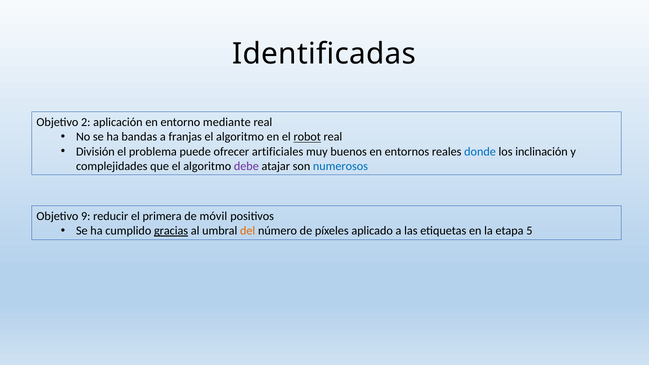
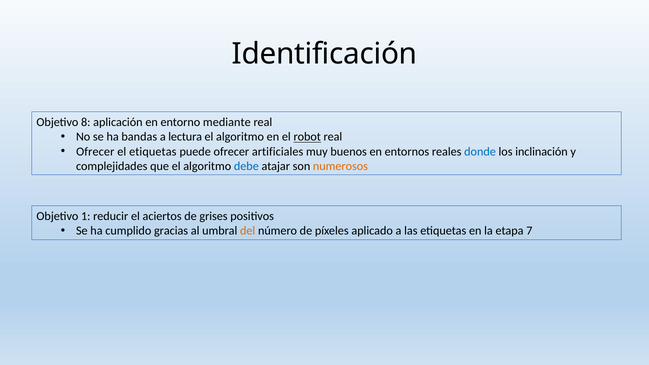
Identificadas: Identificadas -> Identificación
2: 2 -> 8
franjas: franjas -> lectura
División at (95, 152): División -> Ofrecer
el problema: problema -> etiquetas
debe colour: purple -> blue
numerosos colour: blue -> orange
9: 9 -> 1
primera: primera -> aciertos
móvil: móvil -> grises
gracias underline: present -> none
5: 5 -> 7
